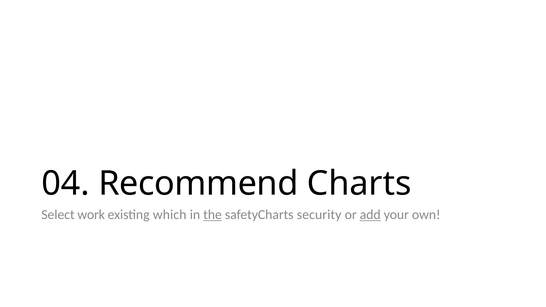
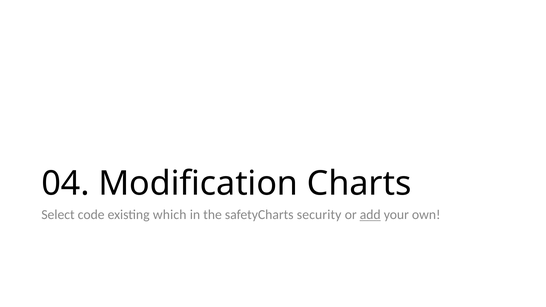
Recommend: Recommend -> Modification
work: work -> code
the underline: present -> none
